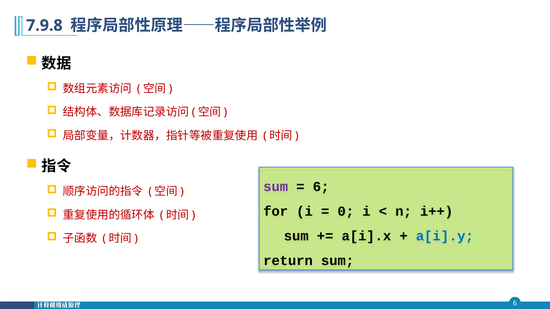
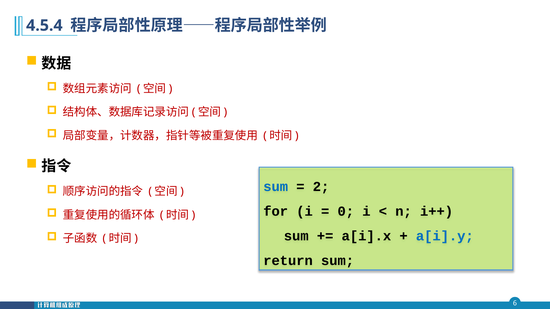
7.9.8: 7.9.8 -> 4.5.4
sum at (276, 187) colour: purple -> blue
6 at (321, 187): 6 -> 2
